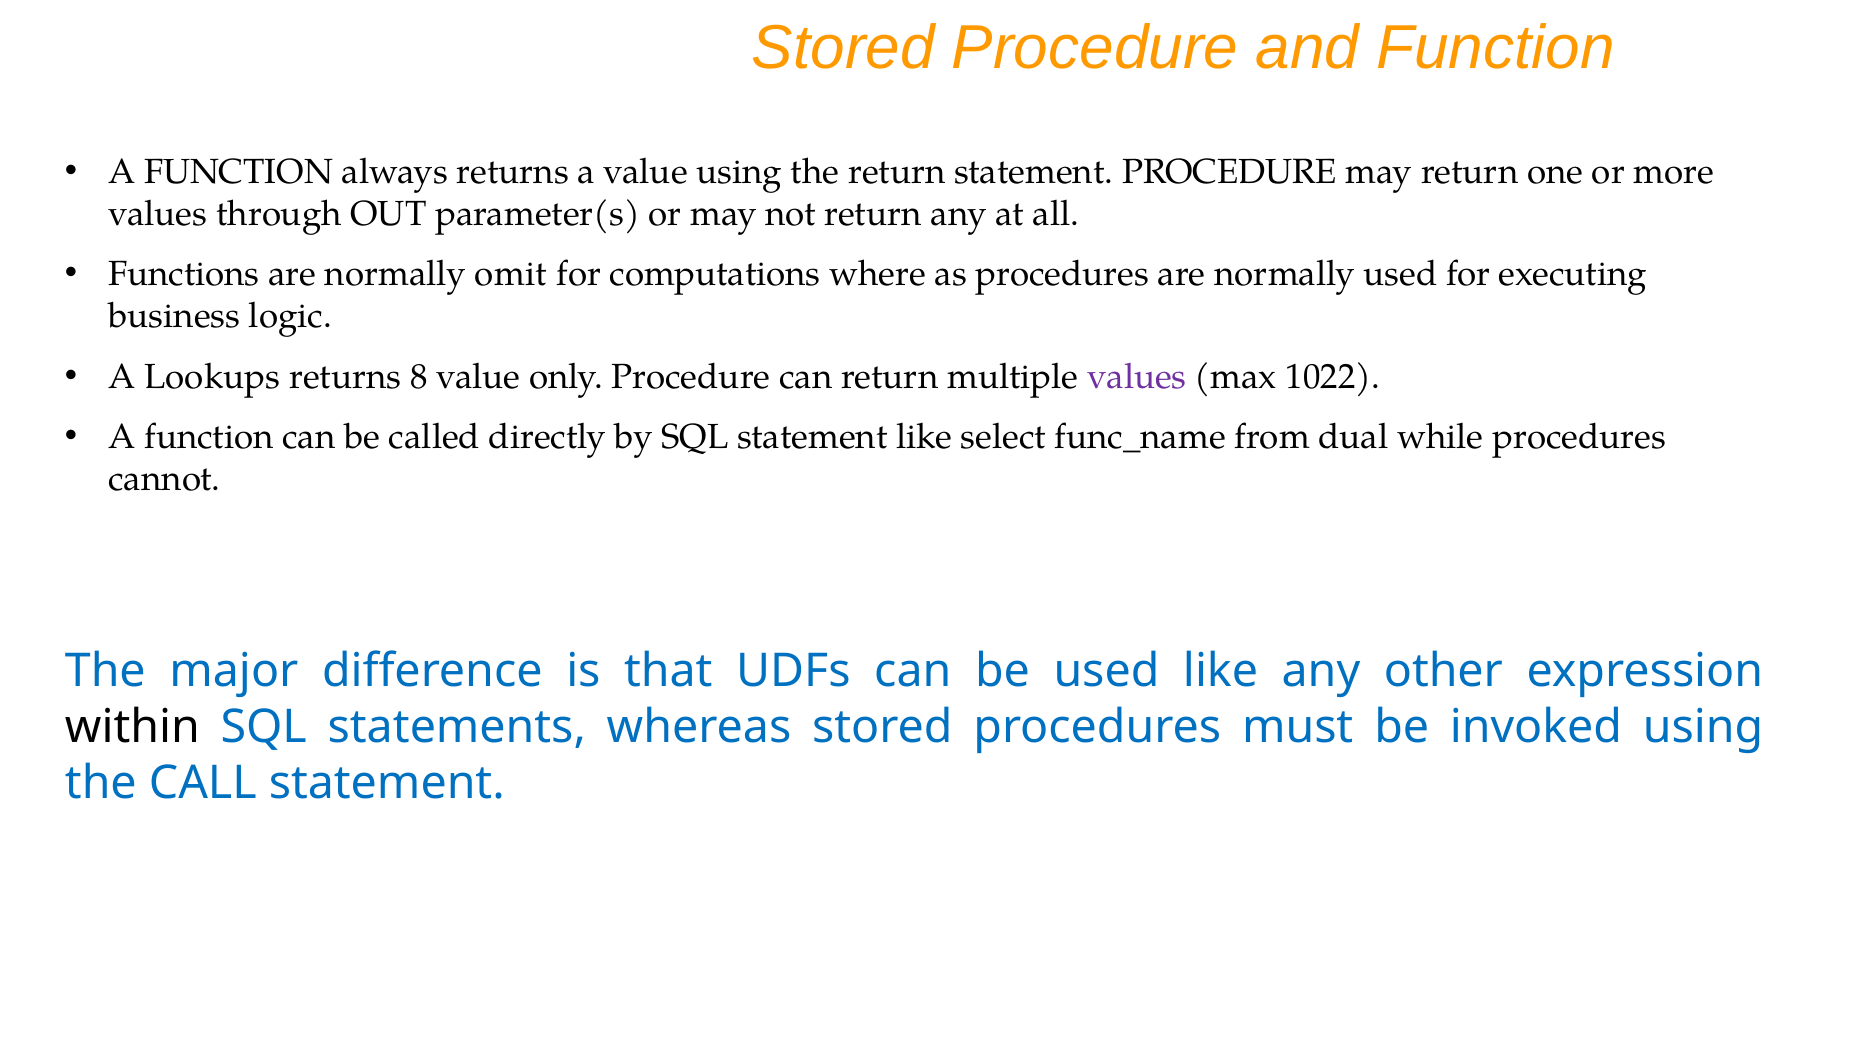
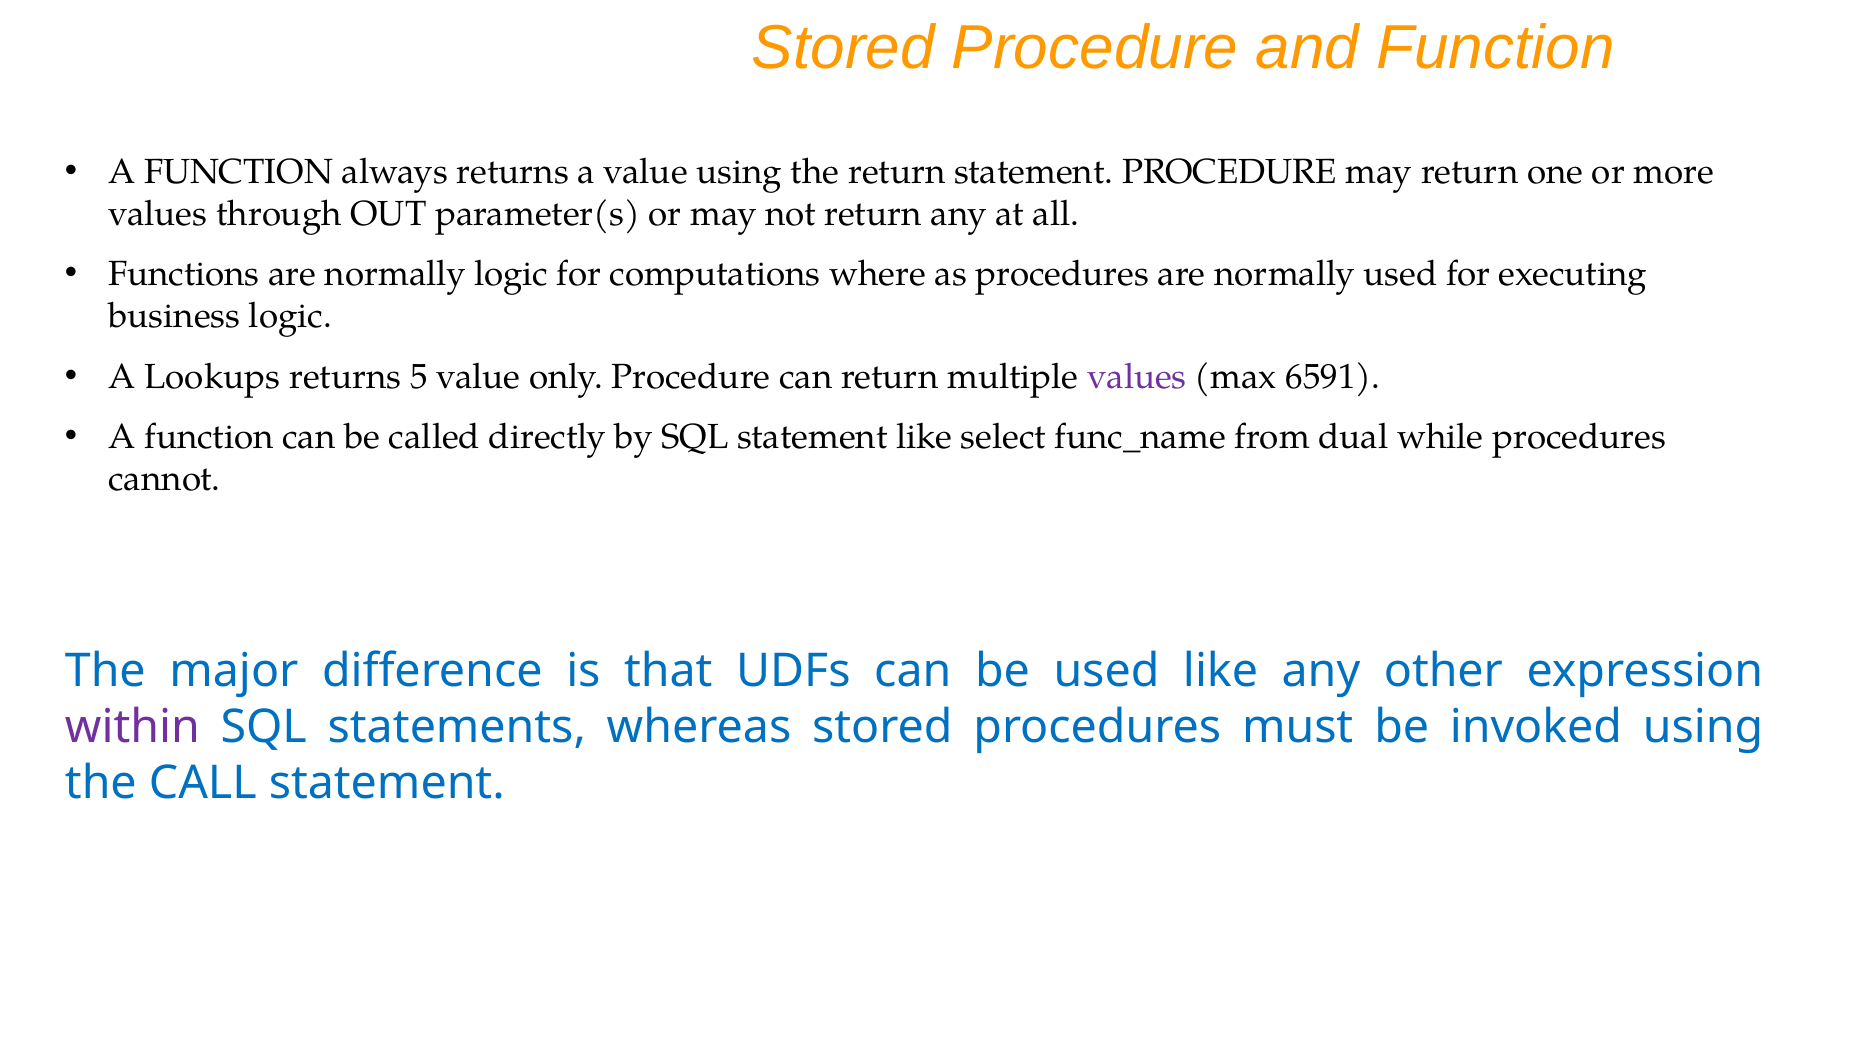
normally omit: omit -> logic
8: 8 -> 5
1022: 1022 -> 6591
within colour: black -> purple
